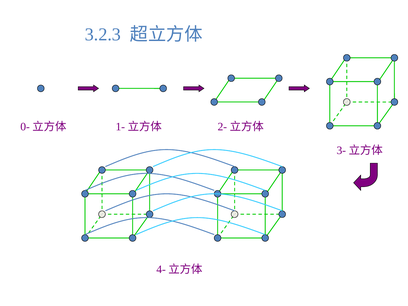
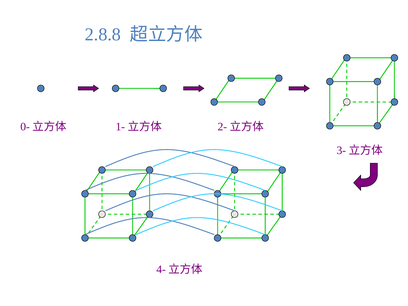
3.2.3: 3.2.3 -> 2.8.8
